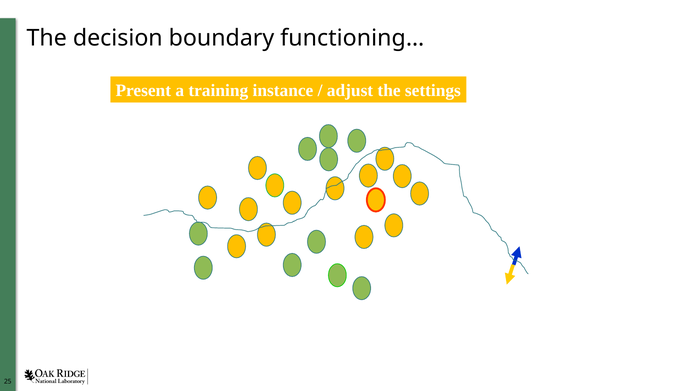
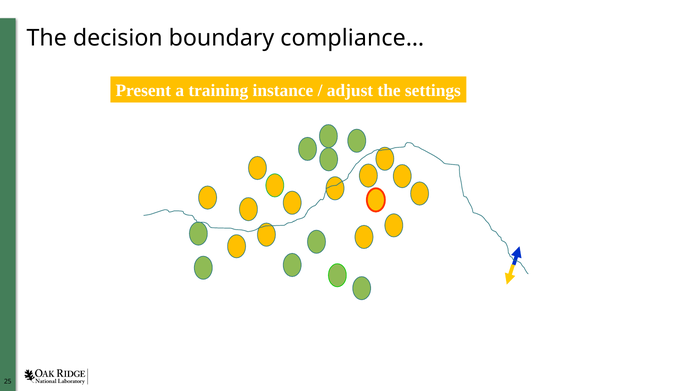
functioning…: functioning… -> compliance…
